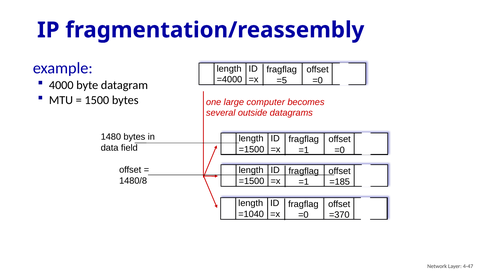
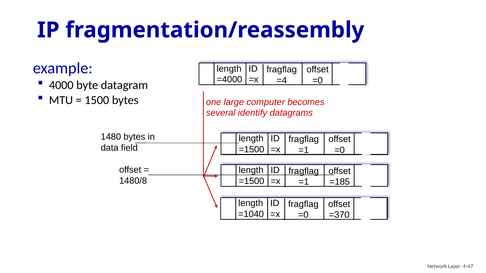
=5: =5 -> =4
outside: outside -> identify
